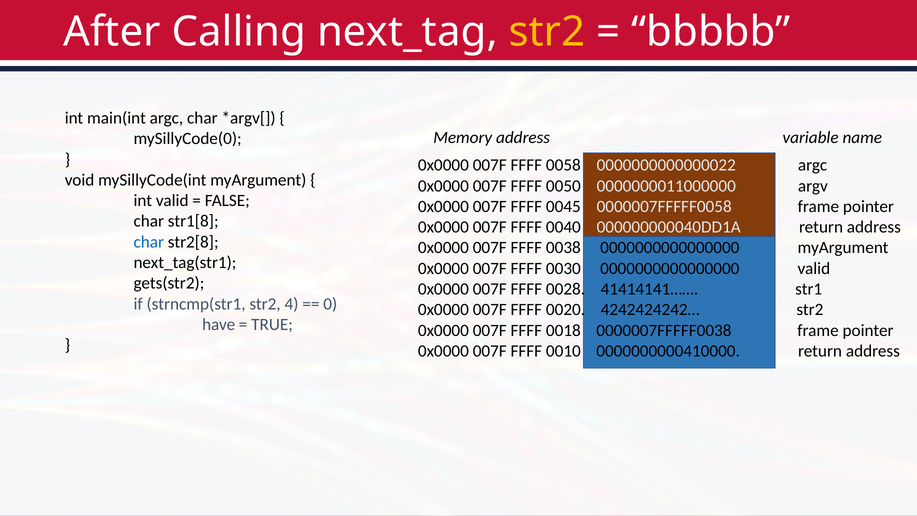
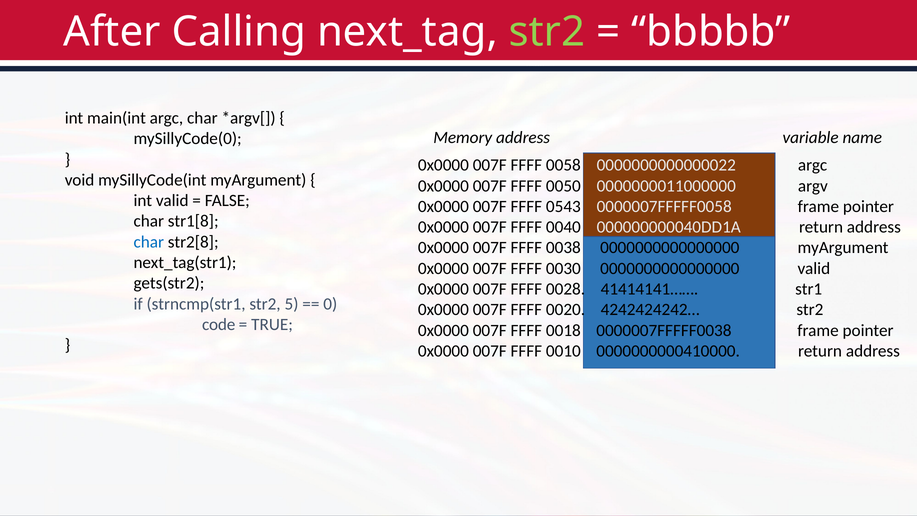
str2 at (547, 32) colour: yellow -> light green
0045: 0045 -> 0543
4: 4 -> 5
have: have -> code
